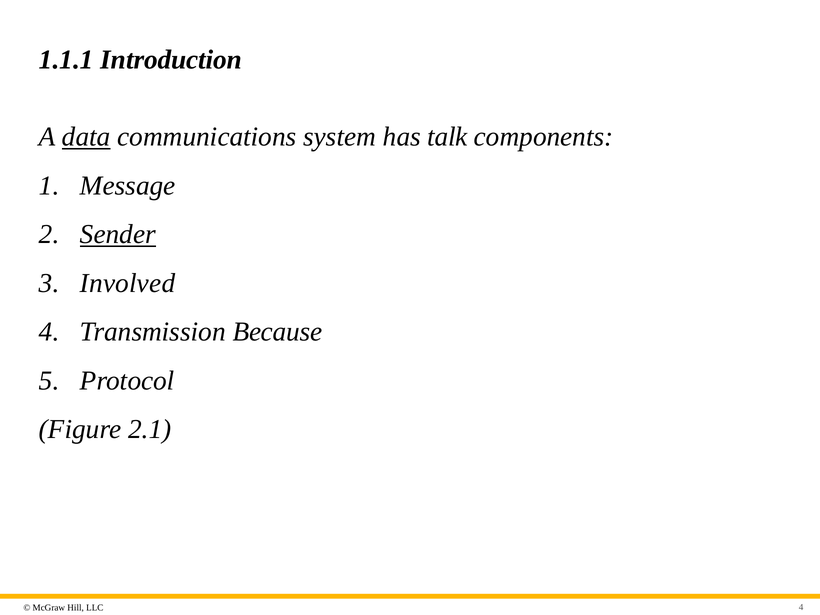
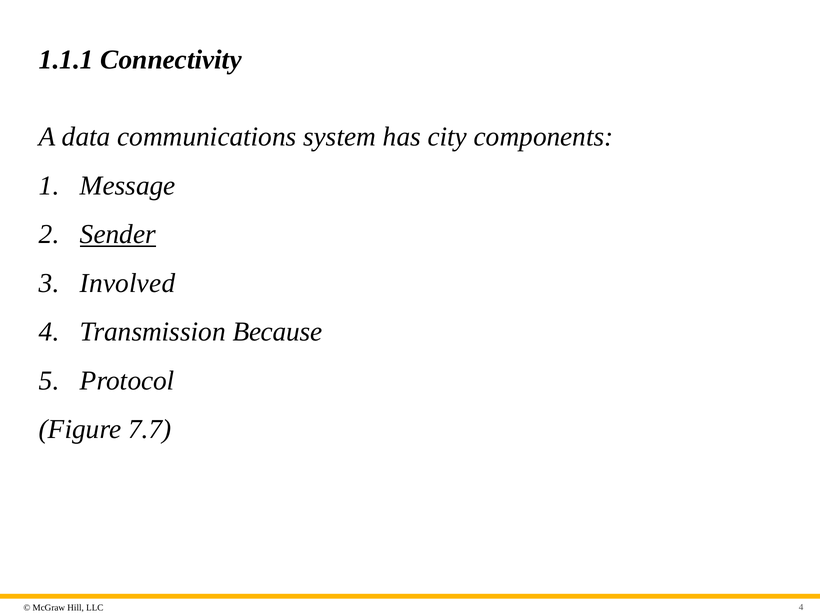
Introduction: Introduction -> Connectivity
data underline: present -> none
talk: talk -> city
2.1: 2.1 -> 7.7
